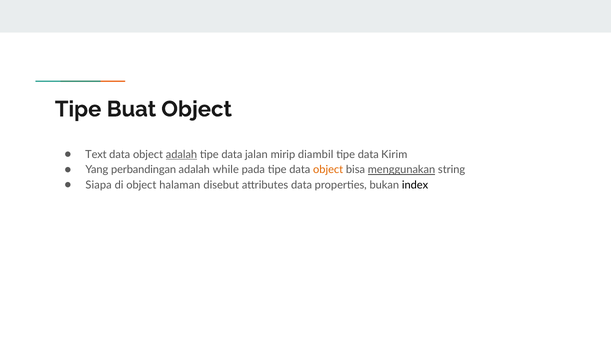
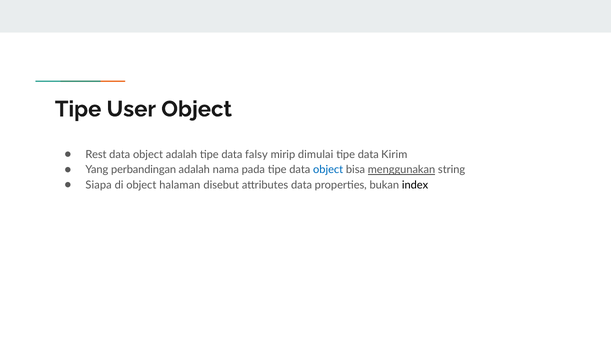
Buat: Buat -> User
Text: Text -> Rest
adalah at (181, 154) underline: present -> none
jalan: jalan -> falsy
diambil: diambil -> dimulai
while: while -> nama
object at (328, 170) colour: orange -> blue
